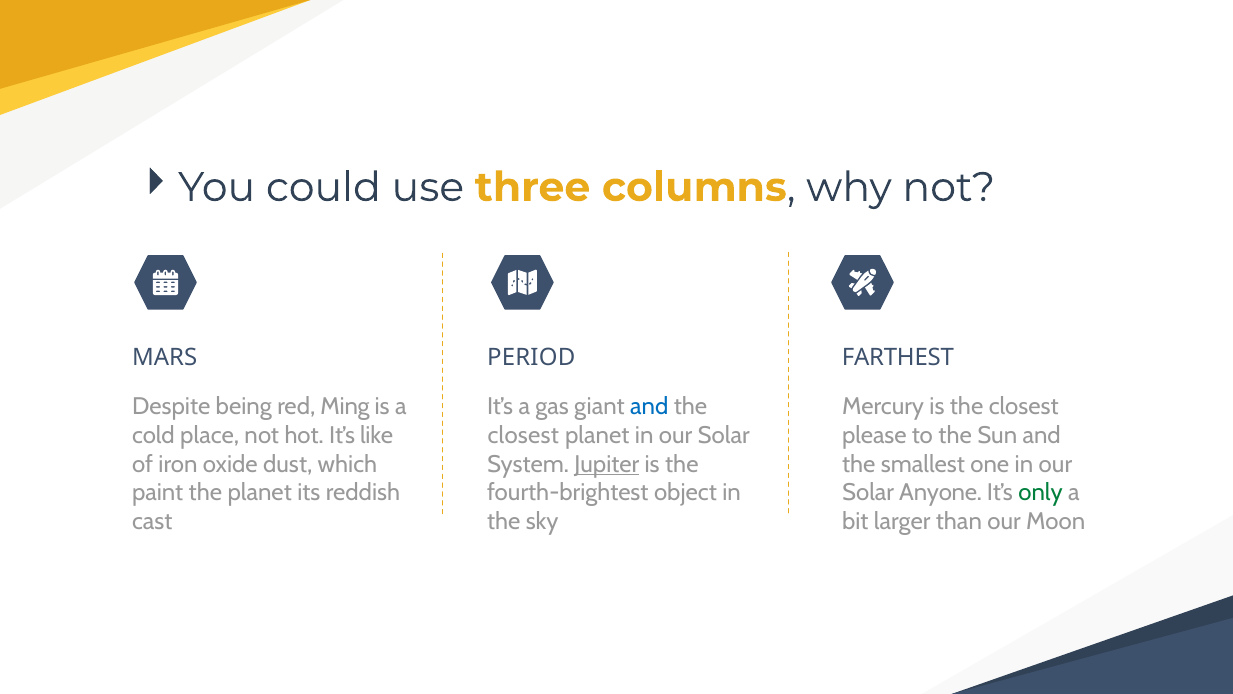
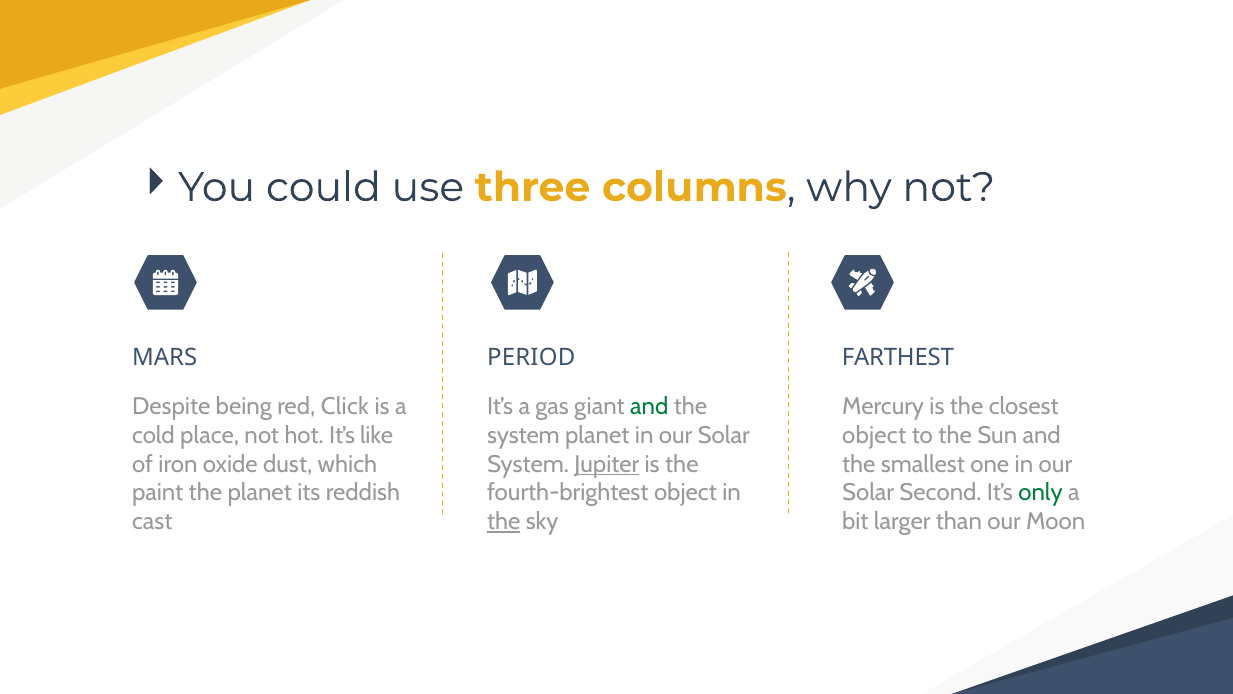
Ming: Ming -> Click
and at (649, 406) colour: blue -> green
closest at (523, 435): closest -> system
please at (874, 435): please -> object
Anyone: Anyone -> Second
the at (504, 521) underline: none -> present
